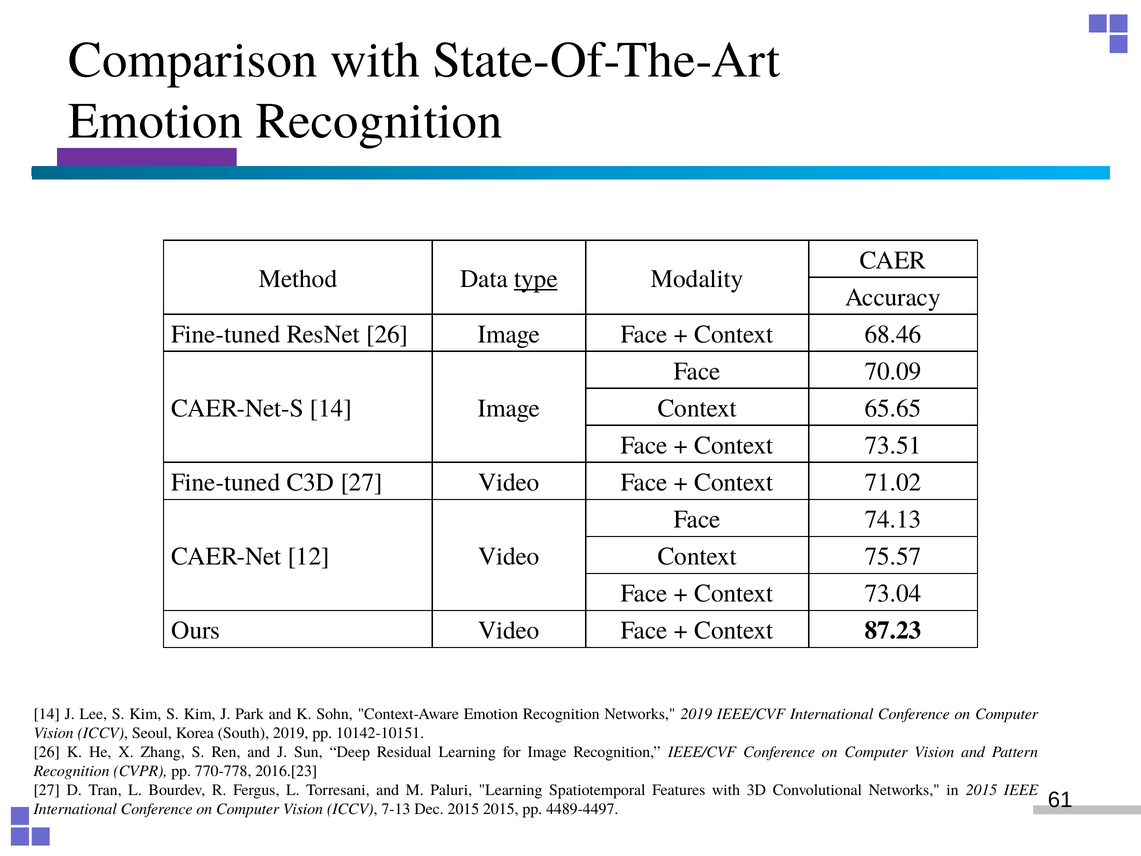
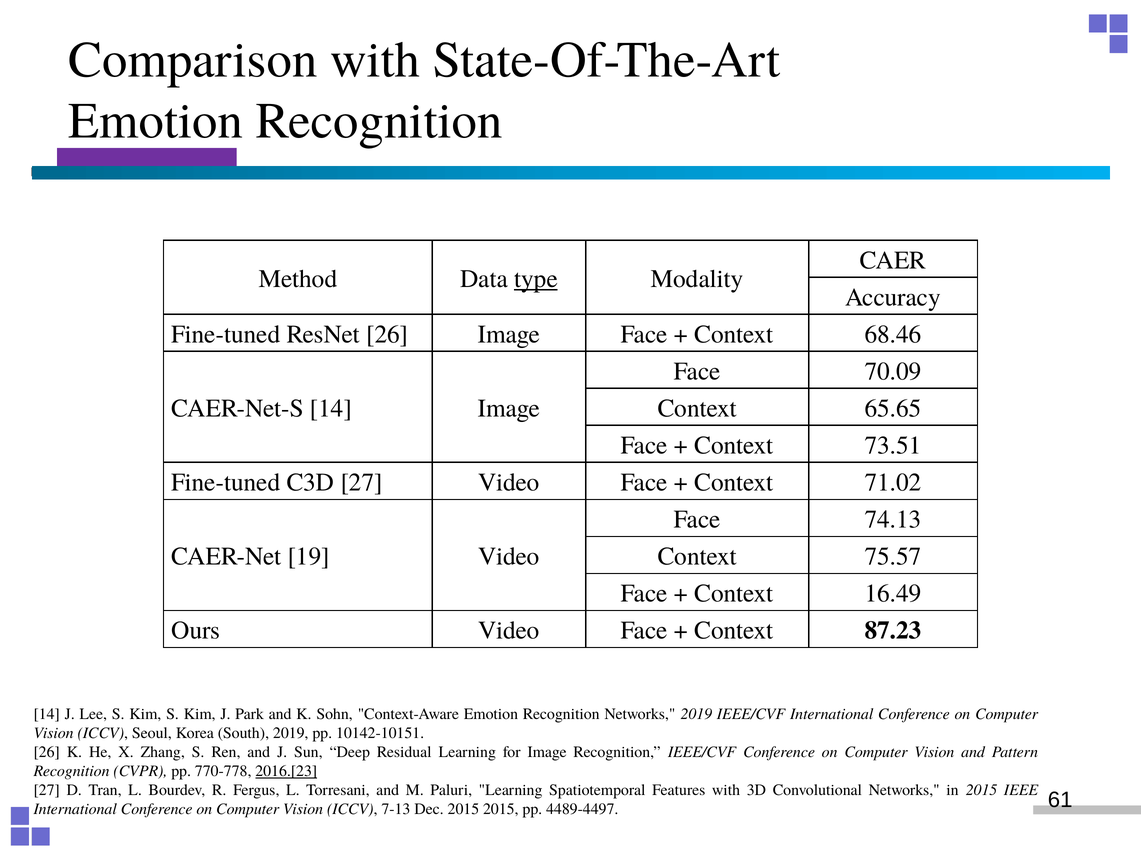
12: 12 -> 19
73.04: 73.04 -> 16.49
2016.[23 underline: none -> present
